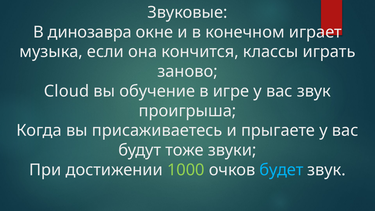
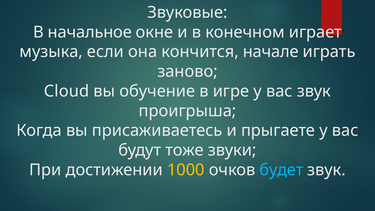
динозавра: динозавра -> начальное
классы: классы -> начале
1000 colour: light green -> yellow
